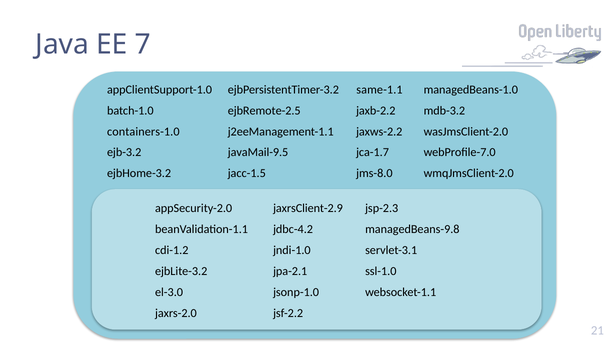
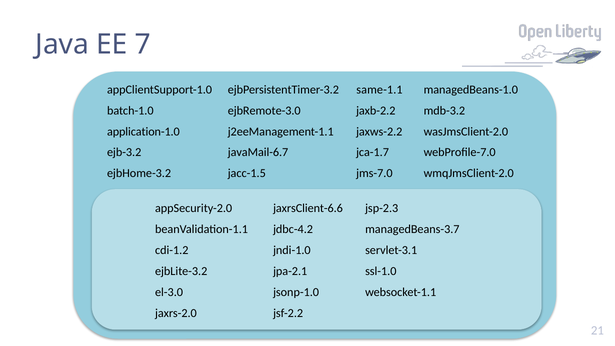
ejbRemote-2.5: ejbRemote-2.5 -> ejbRemote-3.0
containers-1.0: containers-1.0 -> application-1.0
javaMail-9.5: javaMail-9.5 -> javaMail-6.7
jms-8.0: jms-8.0 -> jms-7.0
jaxrsClient-2.9: jaxrsClient-2.9 -> jaxrsClient-6.6
managedBeans-9.8: managedBeans-9.8 -> managedBeans-3.7
